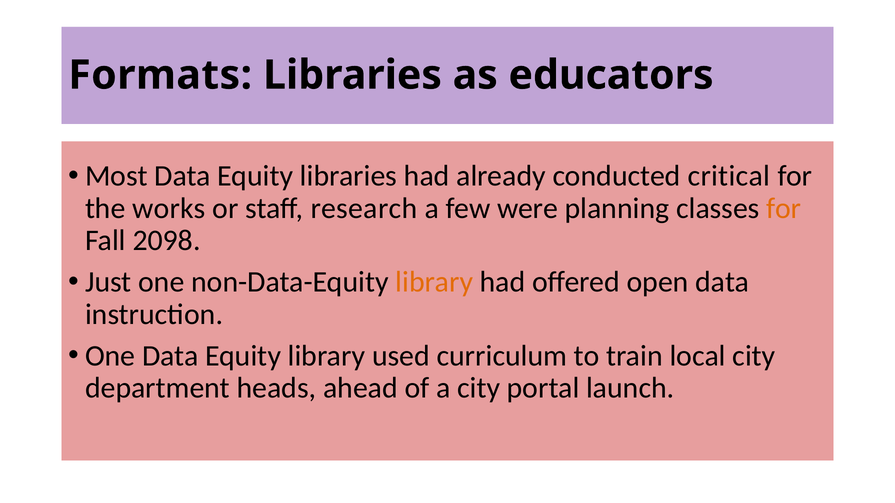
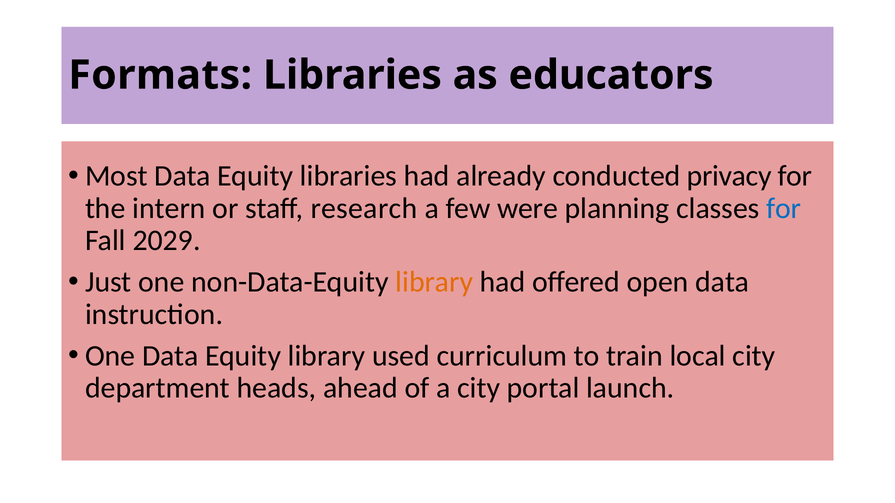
critical: critical -> privacy
works: works -> intern
for at (784, 208) colour: orange -> blue
2098: 2098 -> 2029
